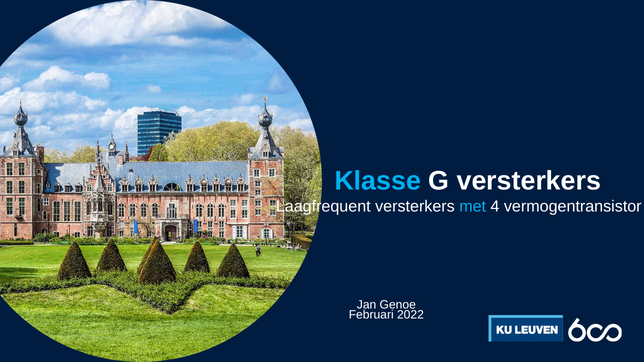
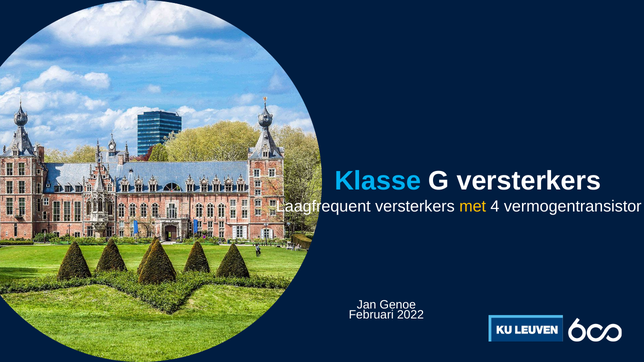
met colour: light blue -> yellow
